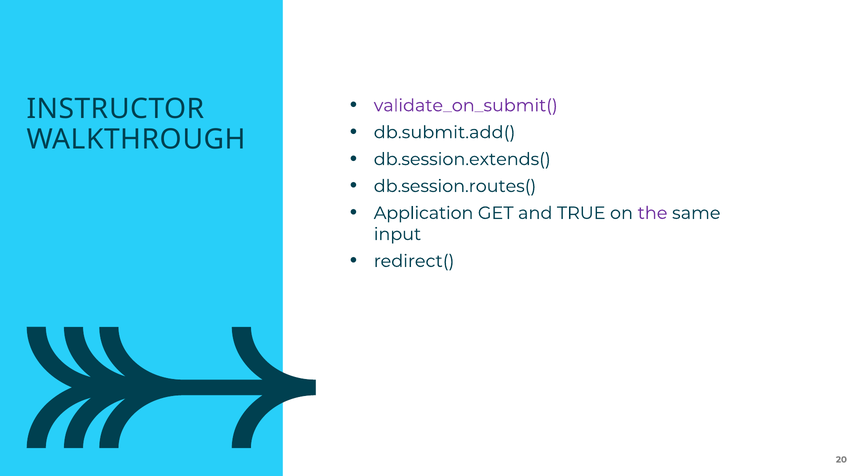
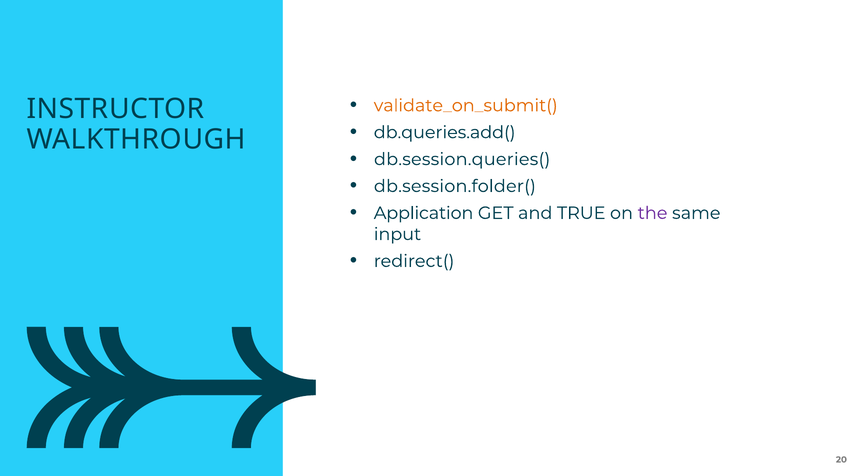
validate_on_submit( colour: purple -> orange
db.submit.add(: db.submit.add( -> db.queries.add(
db.session.extends(: db.session.extends( -> db.session.queries(
db.session.routes(: db.session.routes( -> db.session.folder(
